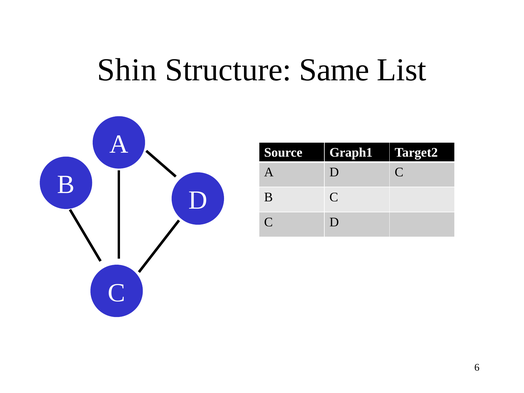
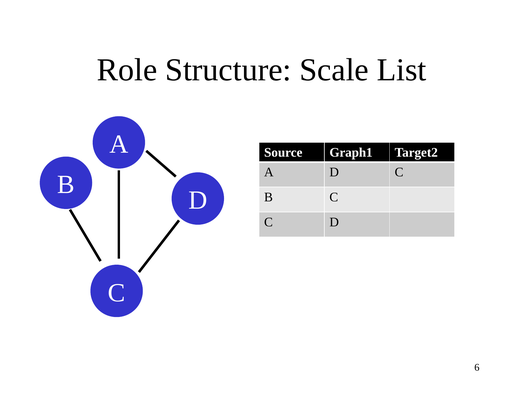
Shin: Shin -> Role
Same: Same -> Scale
